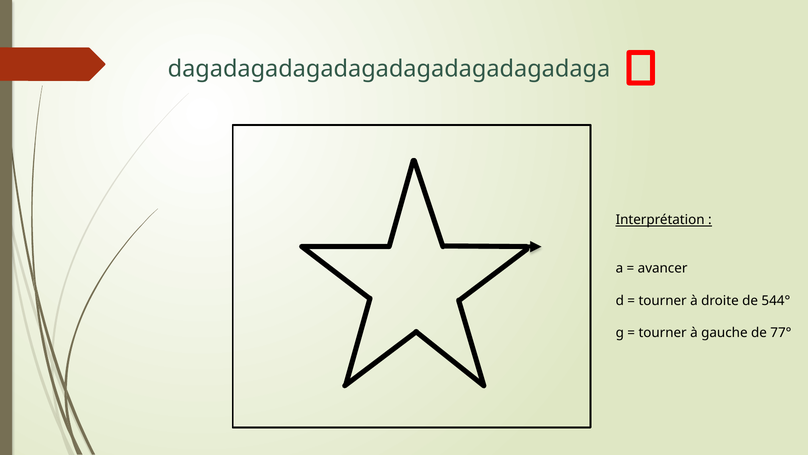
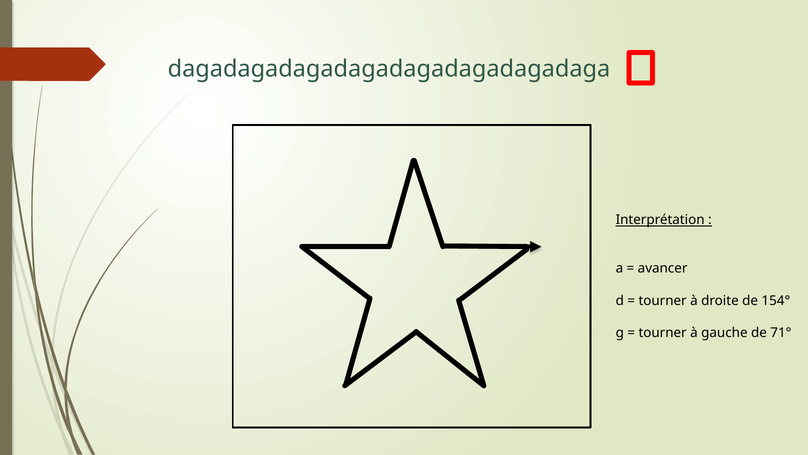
544°: 544° -> 154°
77°: 77° -> 71°
